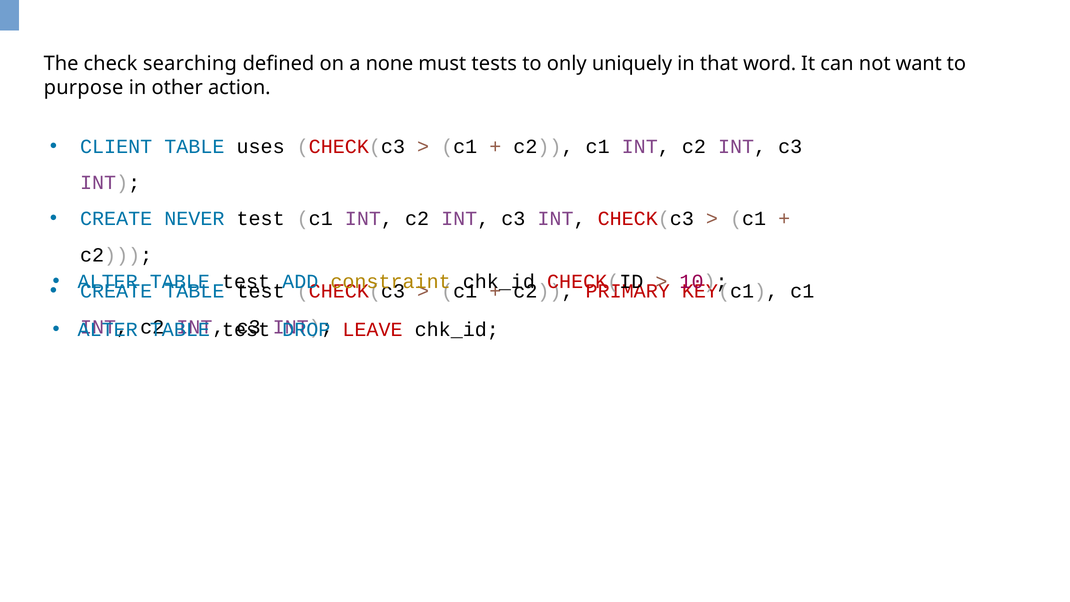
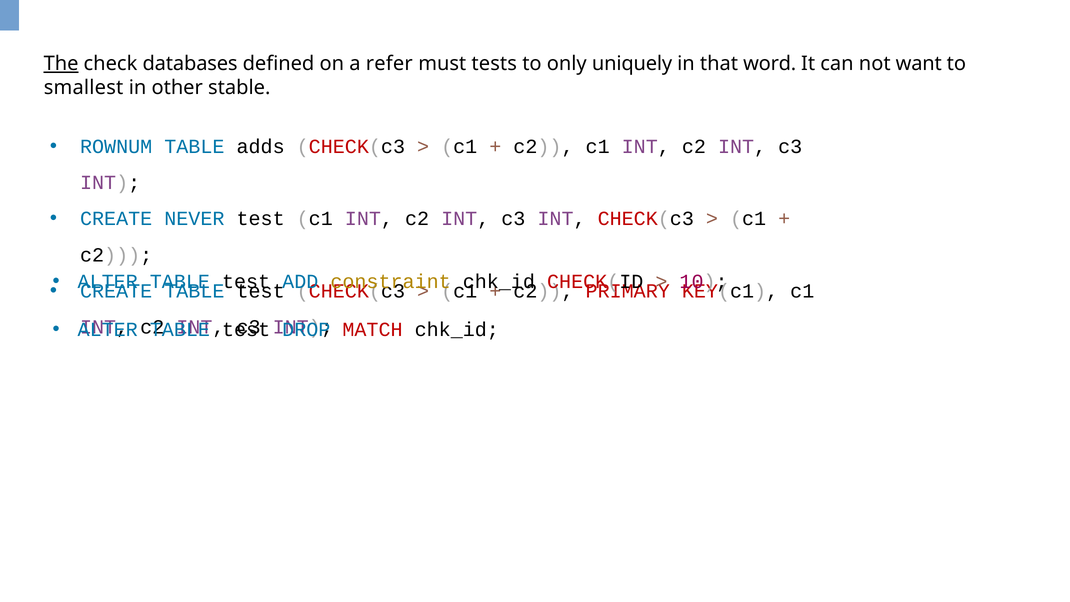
The underline: none -> present
searching: searching -> databases
none: none -> refer
purpose: purpose -> smallest
action: action -> stable
CLIENT: CLIENT -> ROWNUM
uses: uses -> adds
LEAVE: LEAVE -> MATCH
